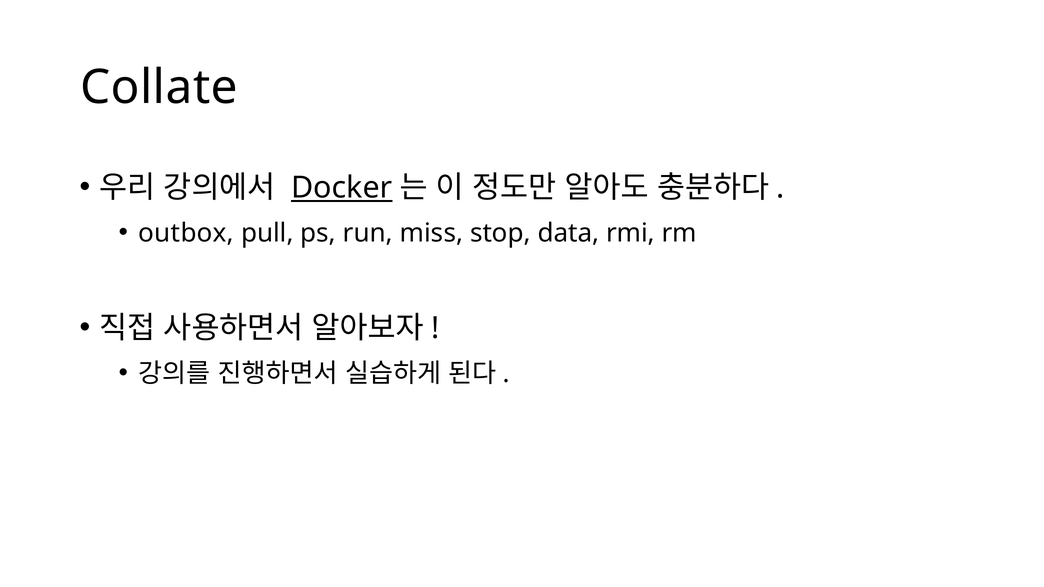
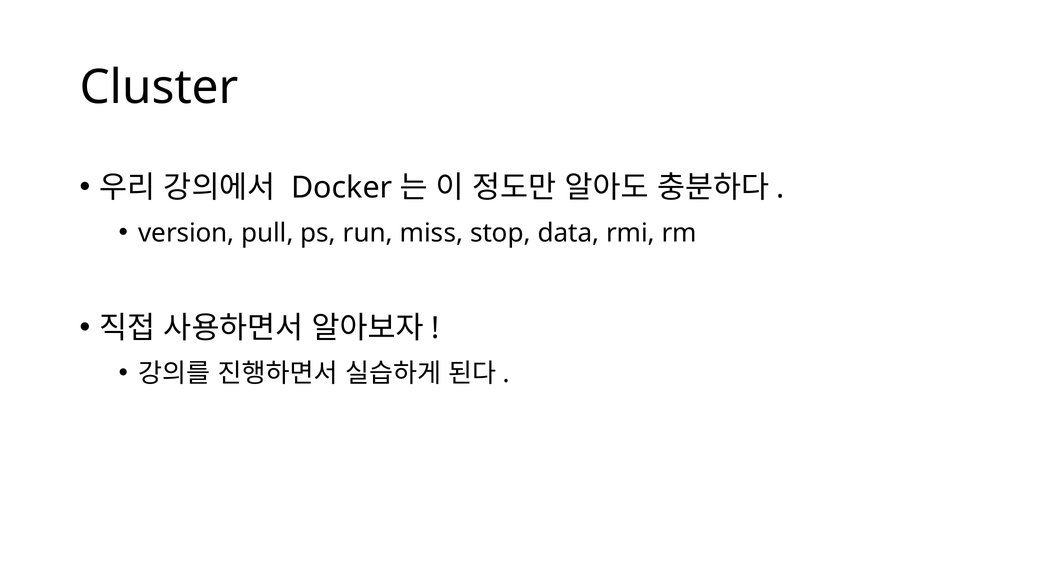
Collate: Collate -> Cluster
Docker underline: present -> none
outbox: outbox -> version
